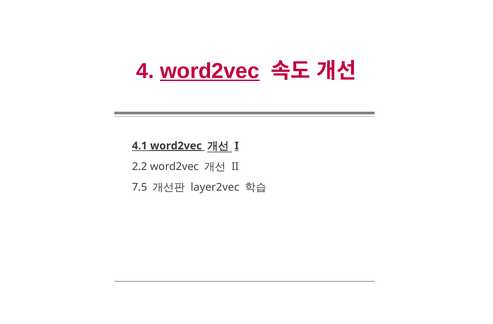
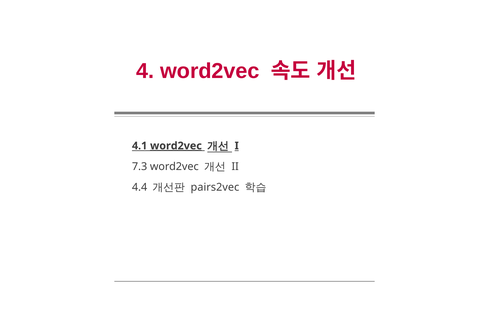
word2vec at (210, 71) underline: present -> none
2.2: 2.2 -> 7.3
7.5: 7.5 -> 4.4
layer2vec: layer2vec -> pairs2vec
